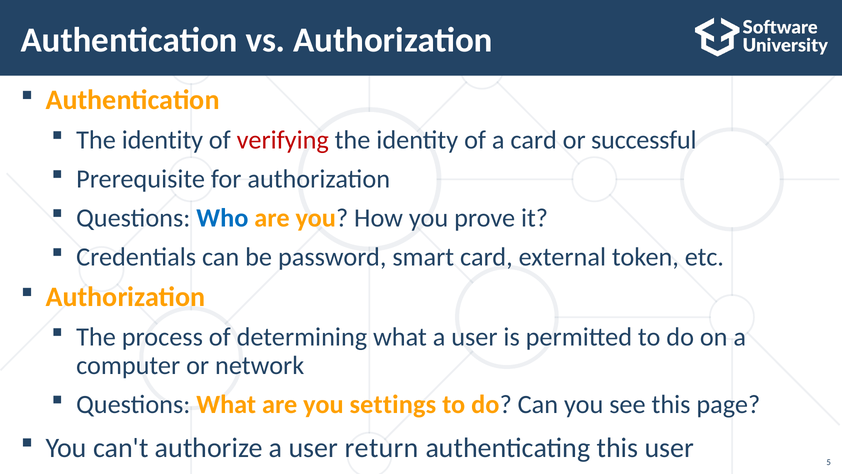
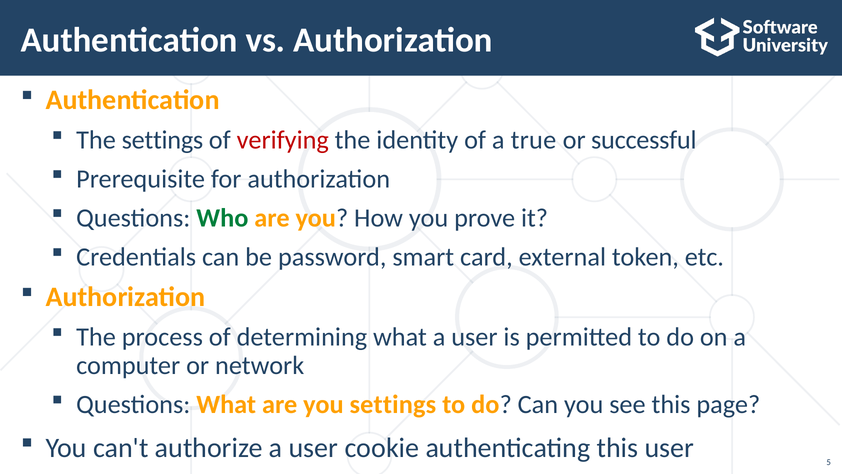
identity at (162, 140): identity -> settings
a card: card -> true
Who colour: blue -> green
return: return -> cookie
